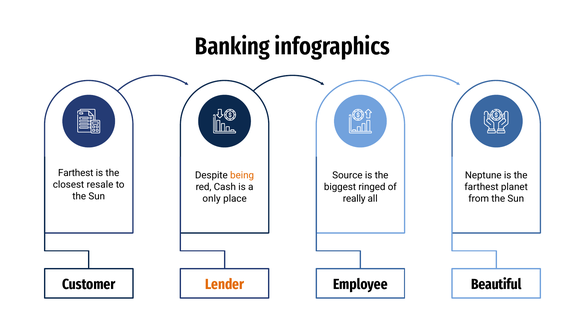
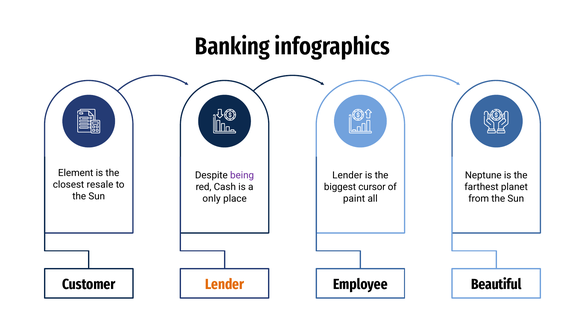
Farthest at (76, 173): Farthest -> Element
being colour: orange -> purple
Source at (347, 175): Source -> Lender
ringed: ringed -> cursor
really: really -> paint
